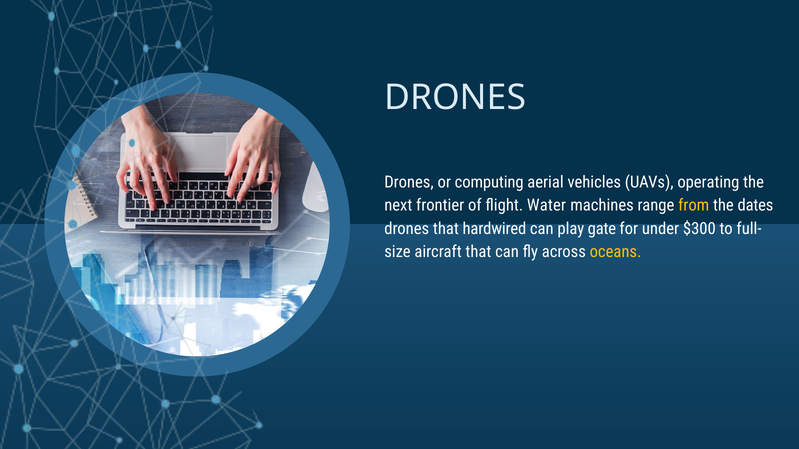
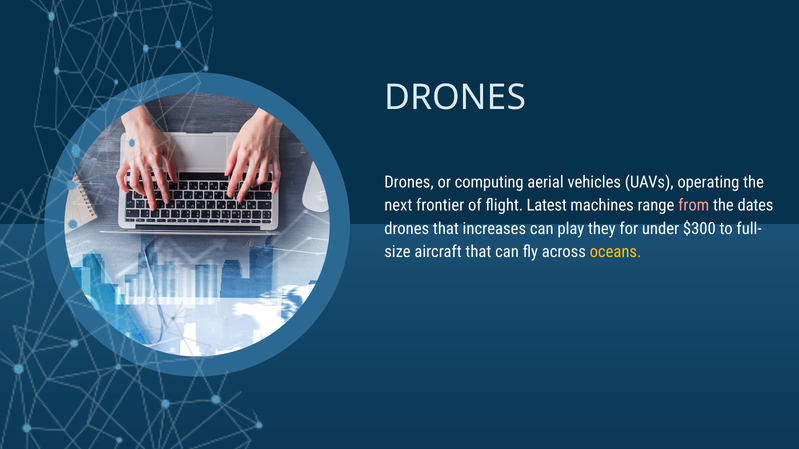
Water: Water -> Latest
from colour: yellow -> pink
hardwired: hardwired -> increases
gate: gate -> they
